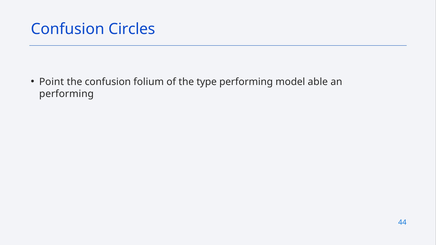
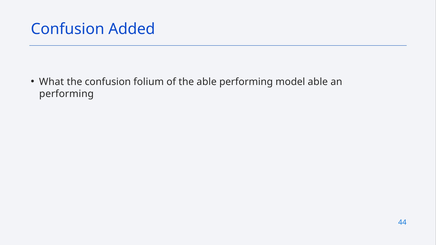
Circles: Circles -> Added
Point: Point -> What
the type: type -> able
